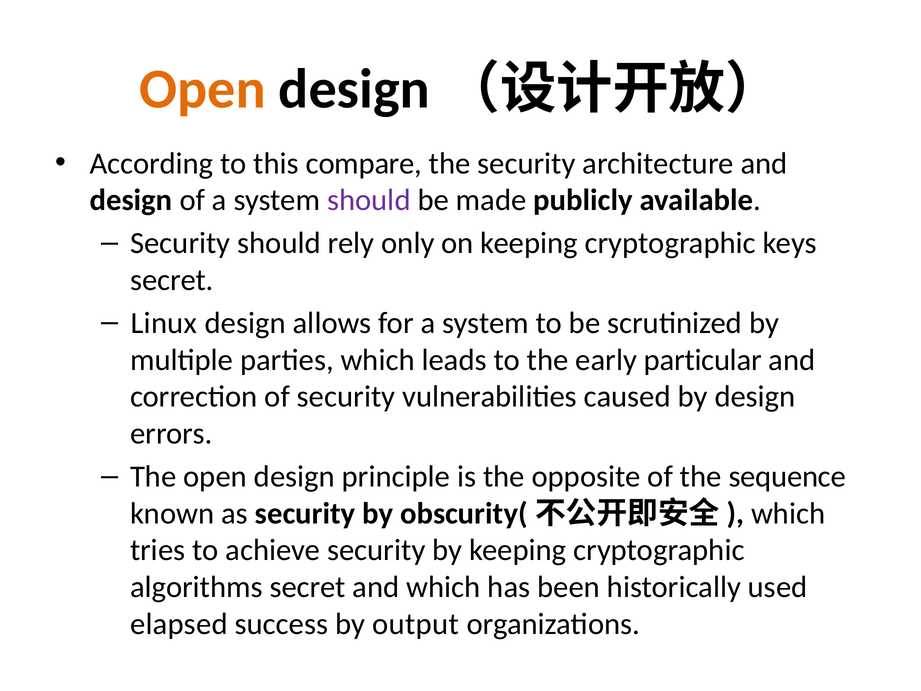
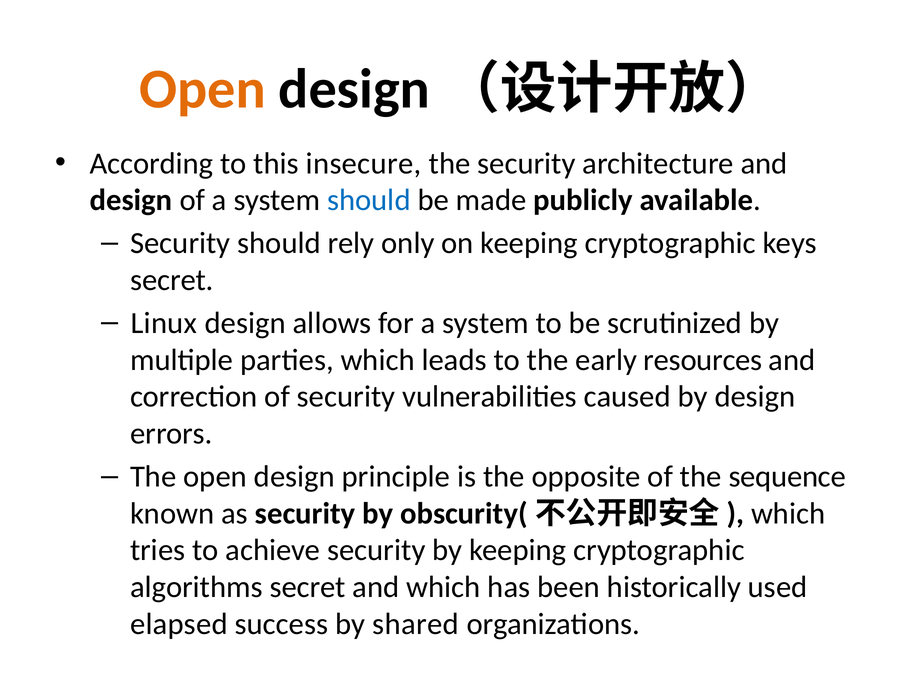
compare: compare -> insecure
should at (369, 200) colour: purple -> blue
particular: particular -> resources
output: output -> shared
